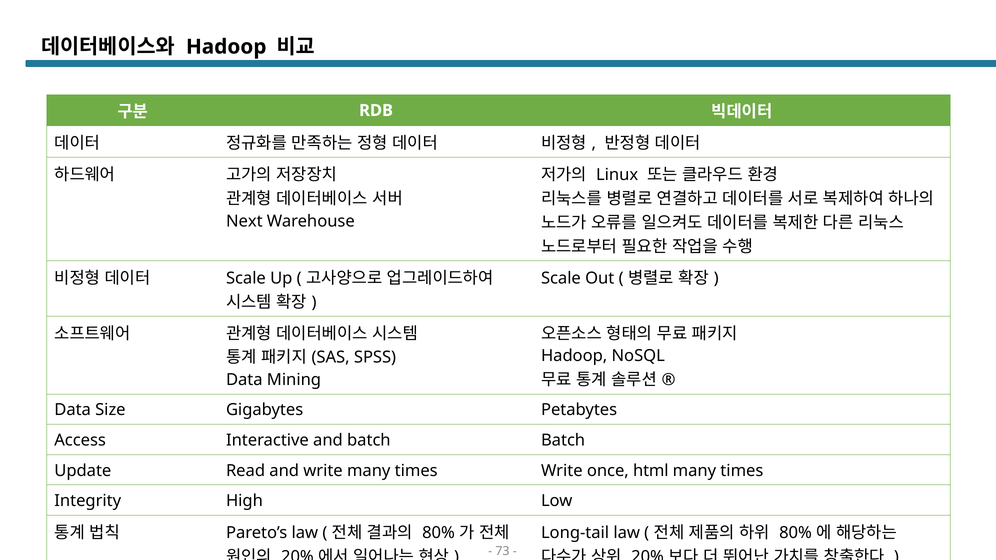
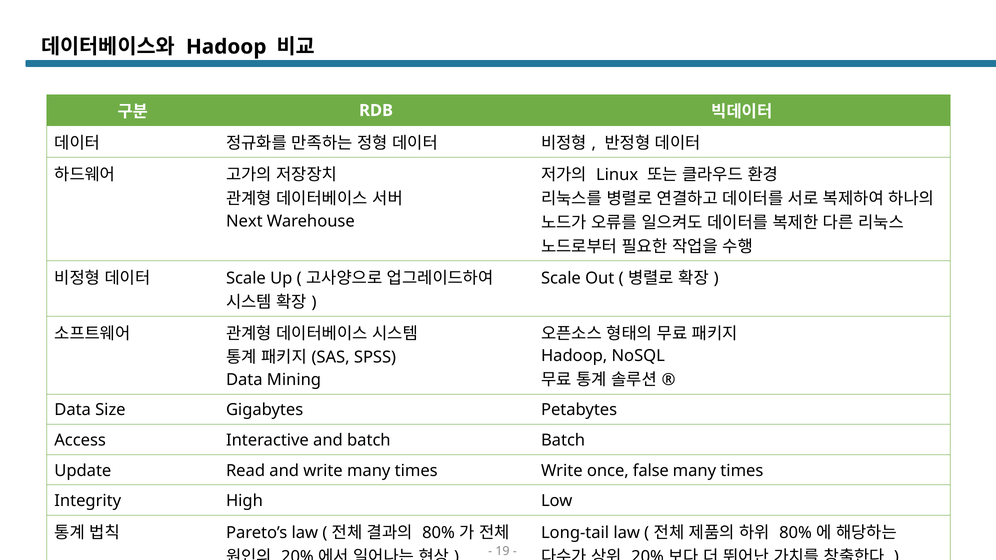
html: html -> false
73: 73 -> 19
